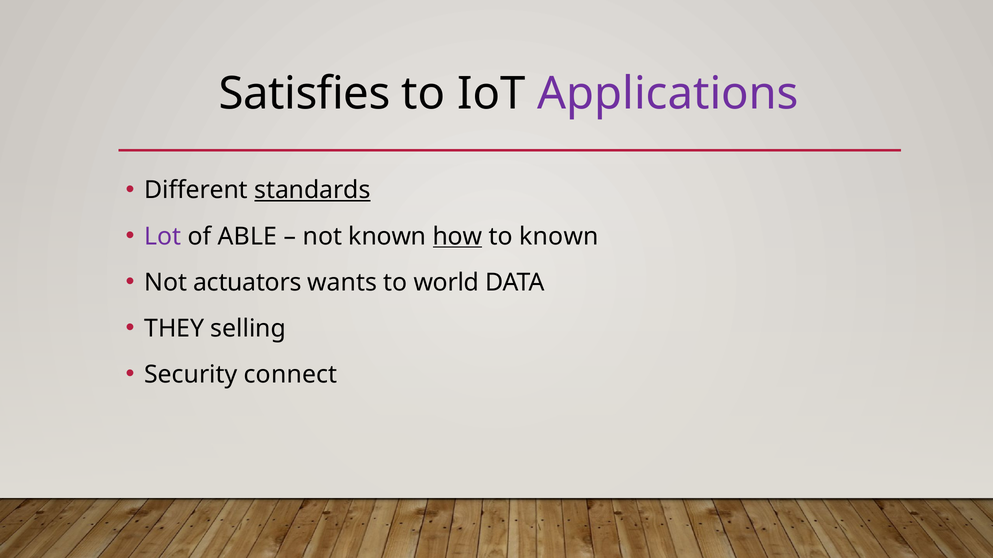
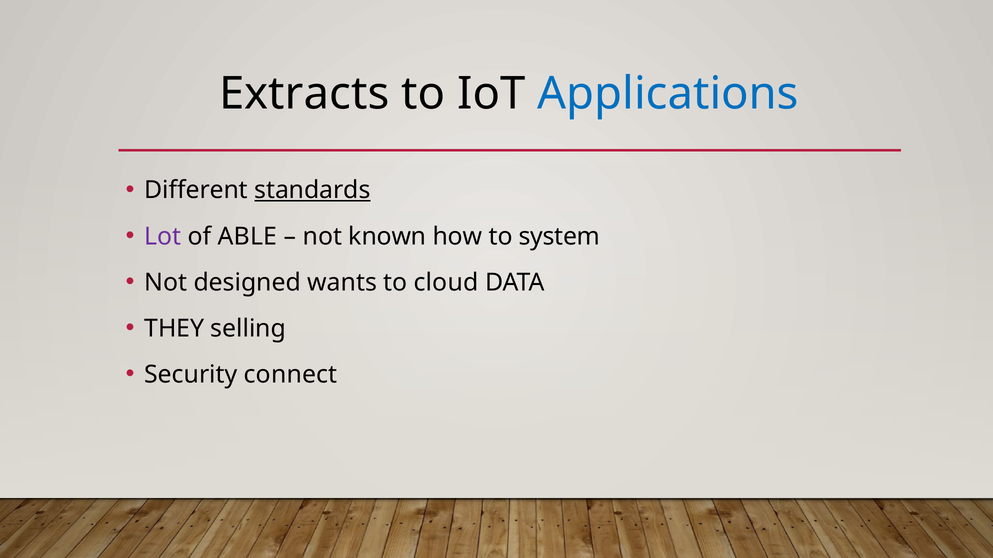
Satisfies: Satisfies -> Extracts
Applications colour: purple -> blue
how underline: present -> none
to known: known -> system
actuators: actuators -> designed
world: world -> cloud
